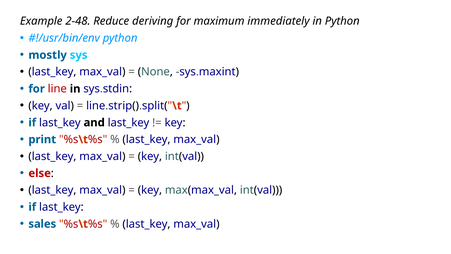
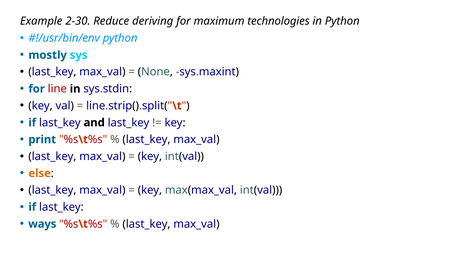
2-48: 2-48 -> 2-30
immediately: immediately -> technologies
else colour: red -> orange
sales: sales -> ways
